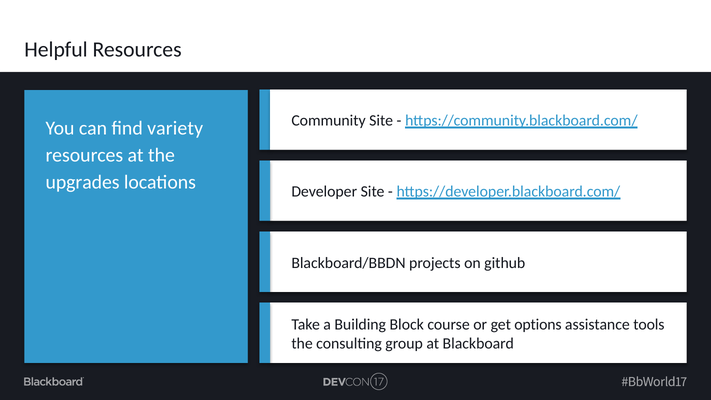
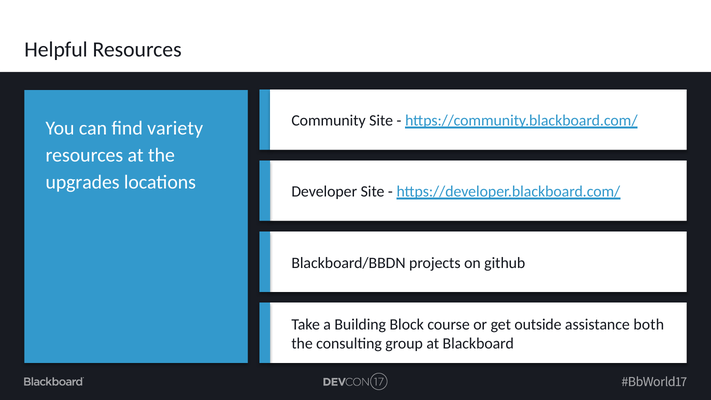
options: options -> outside
tools: tools -> both
